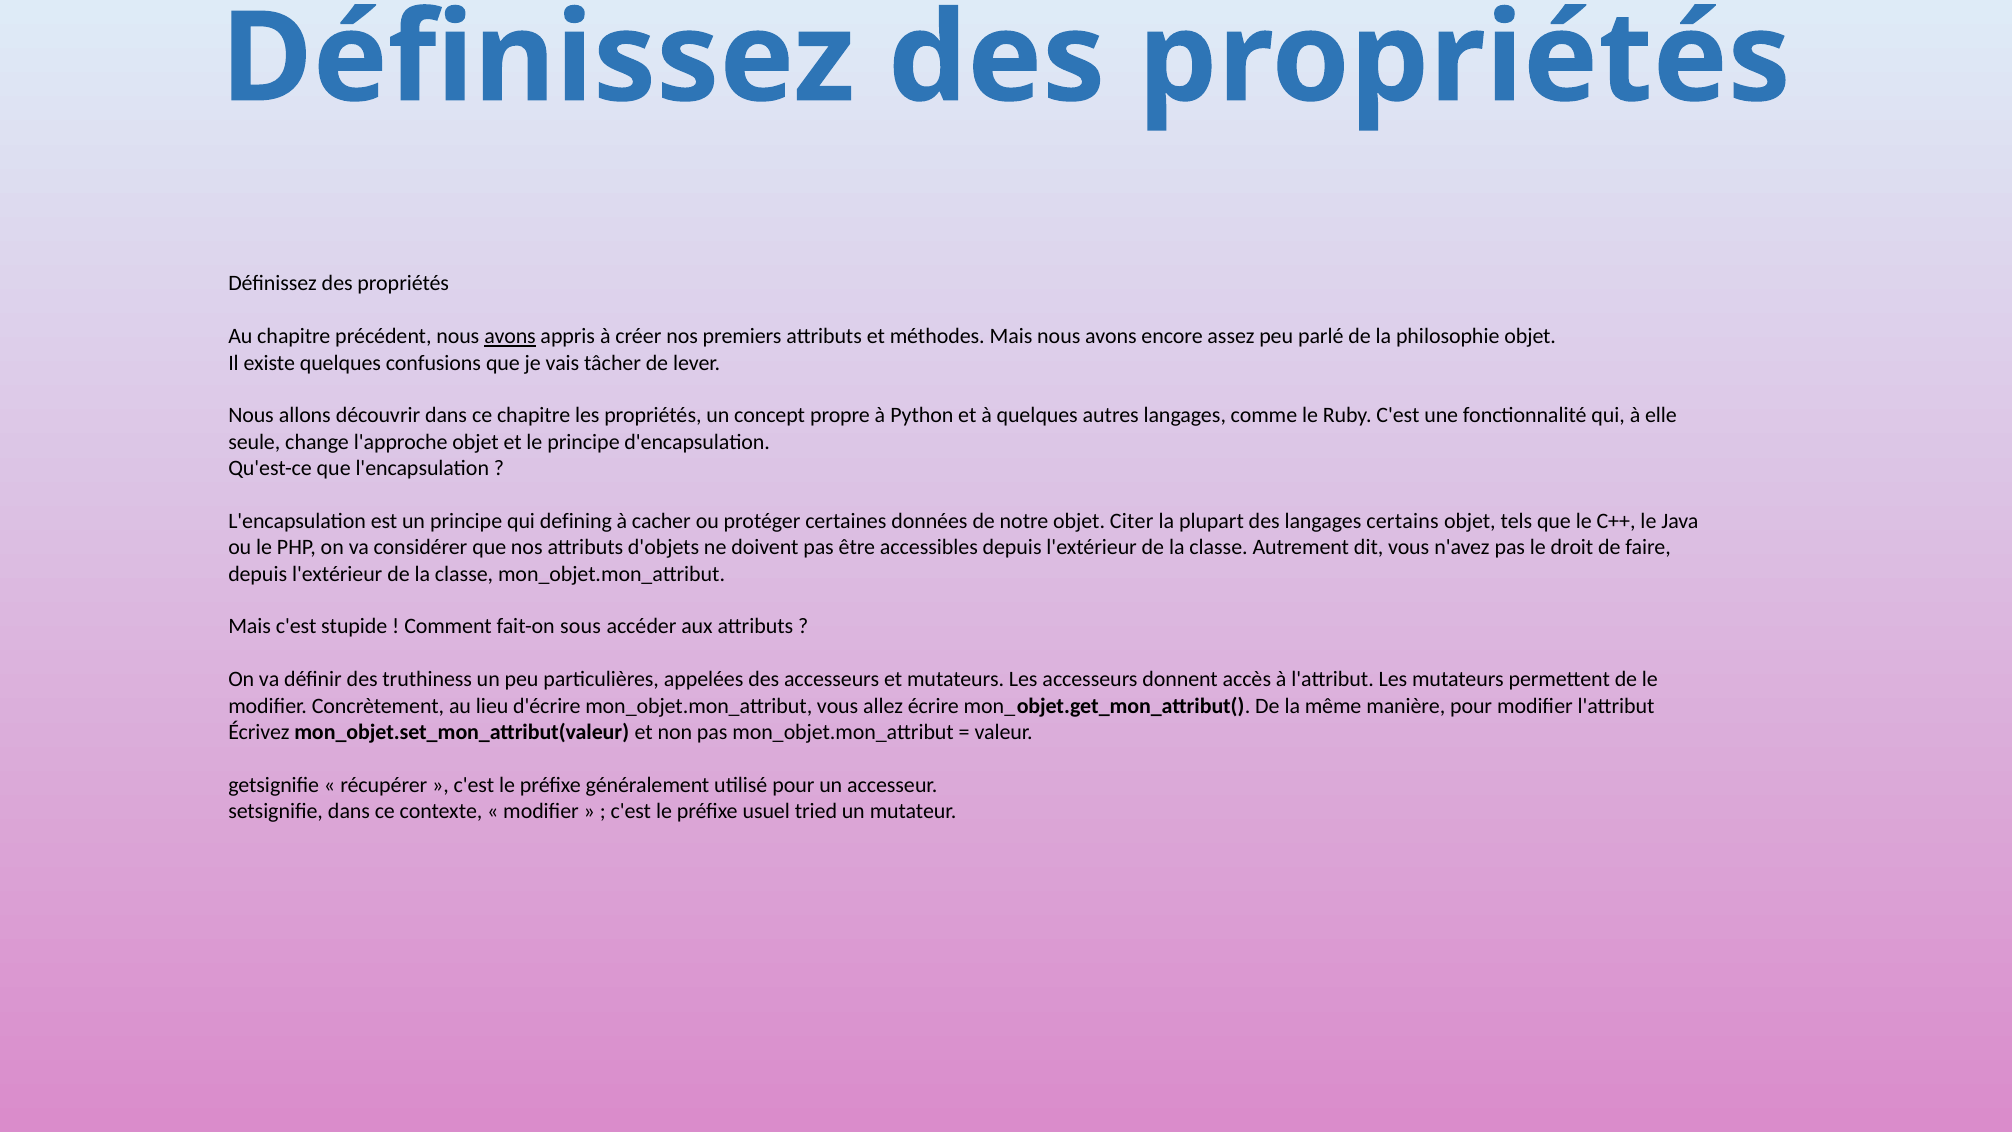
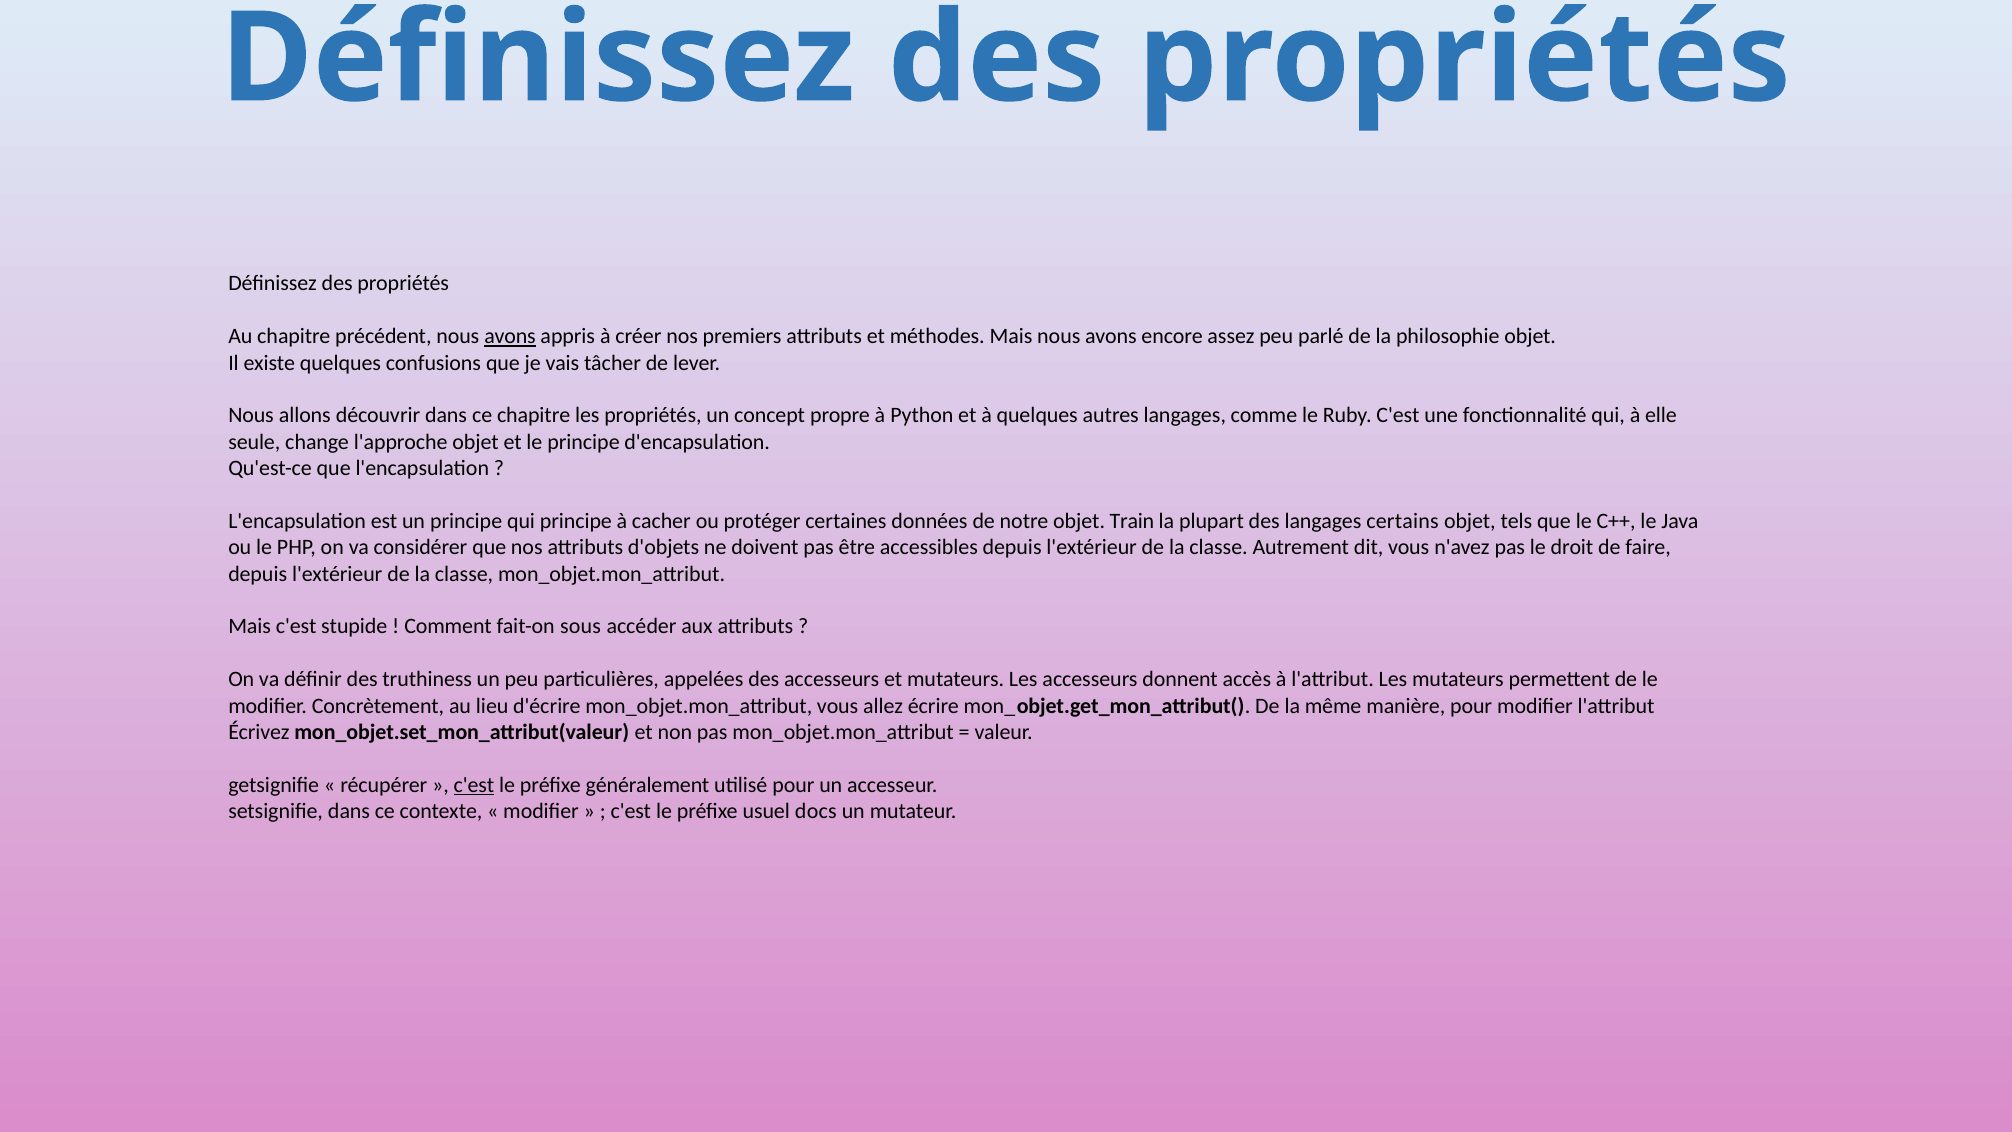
qui defining: defining -> principe
Citer: Citer -> Train
c'est at (474, 785) underline: none -> present
tried: tried -> docs
